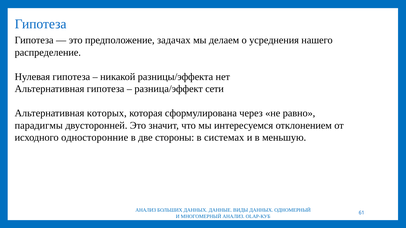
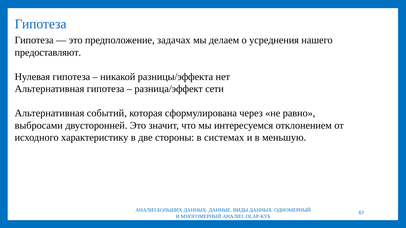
распределение: распределение -> предоставляют
которых: которых -> событий
парадигмы: парадигмы -> выбросами
односторонние: односторонние -> характеристику
